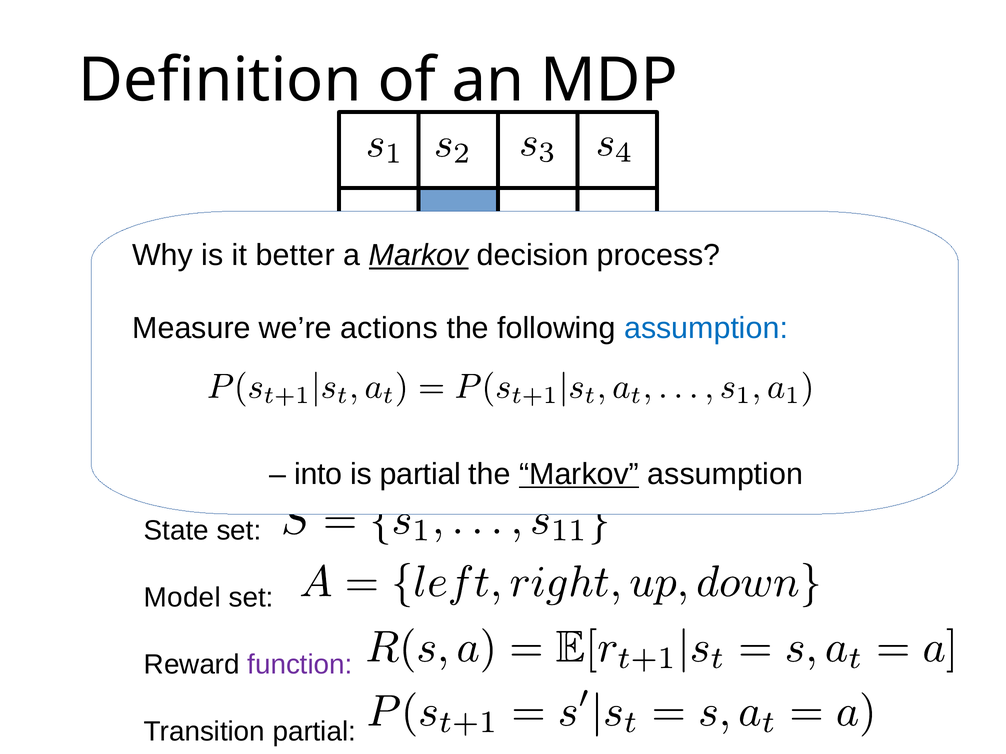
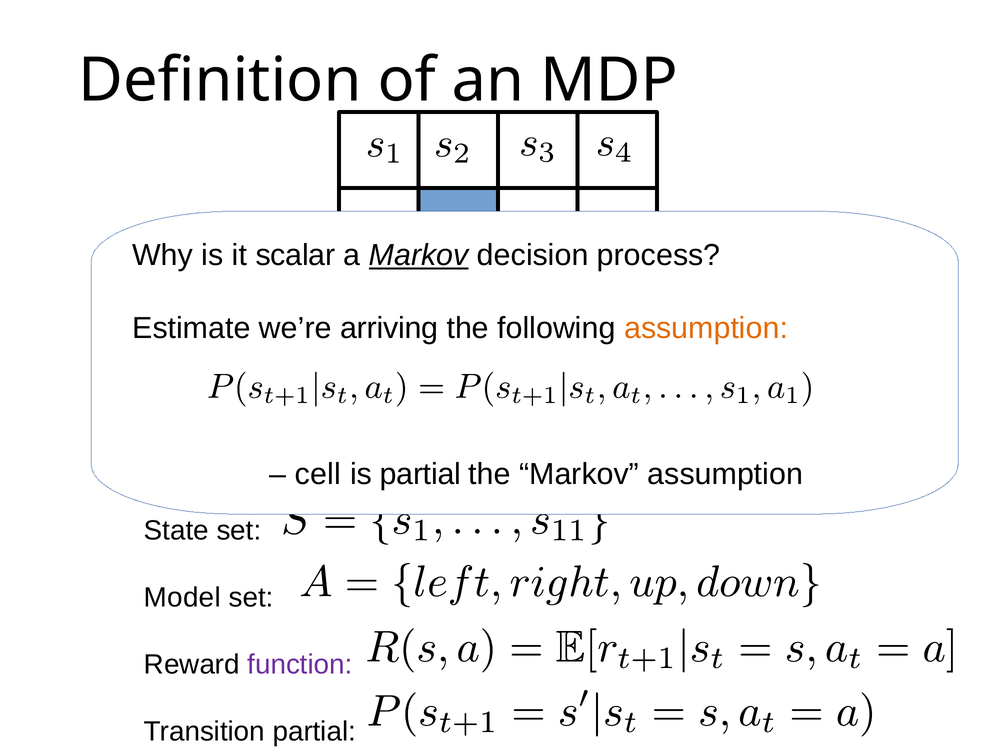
better: better -> scalar
Measure: Measure -> Estimate
actions: actions -> arriving
assumption at (706, 328) colour: blue -> orange
into: into -> cell
Markov at (579, 474) underline: present -> none
